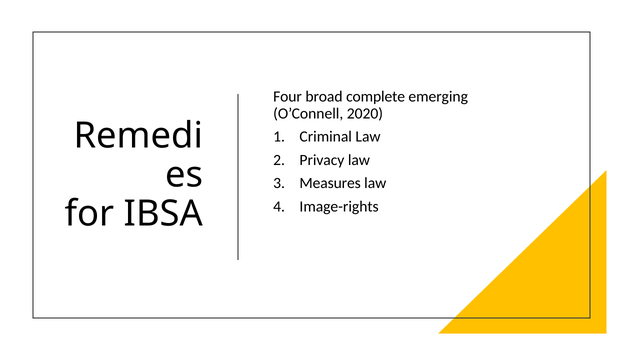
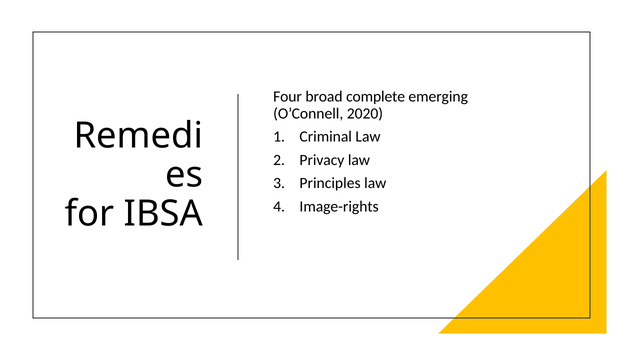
Measures: Measures -> Principles
